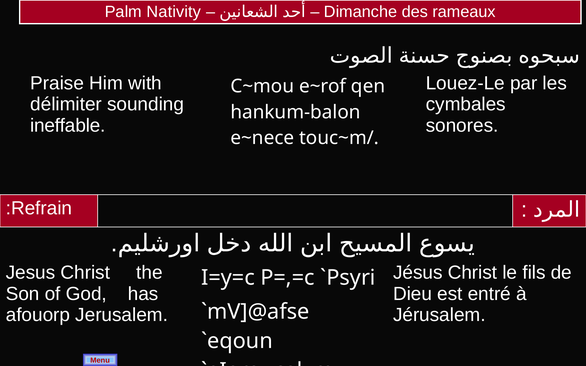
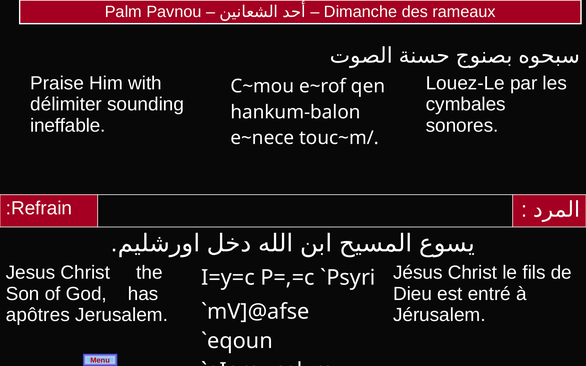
Nativity: Nativity -> Pavnou
afouorp: afouorp -> apôtres
